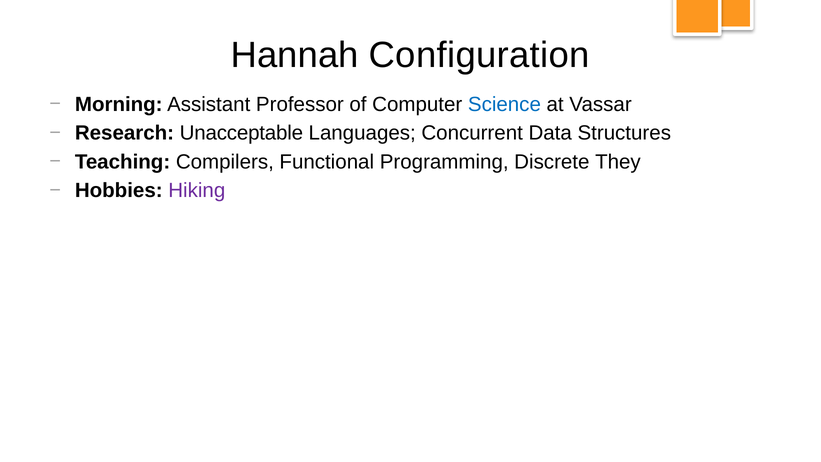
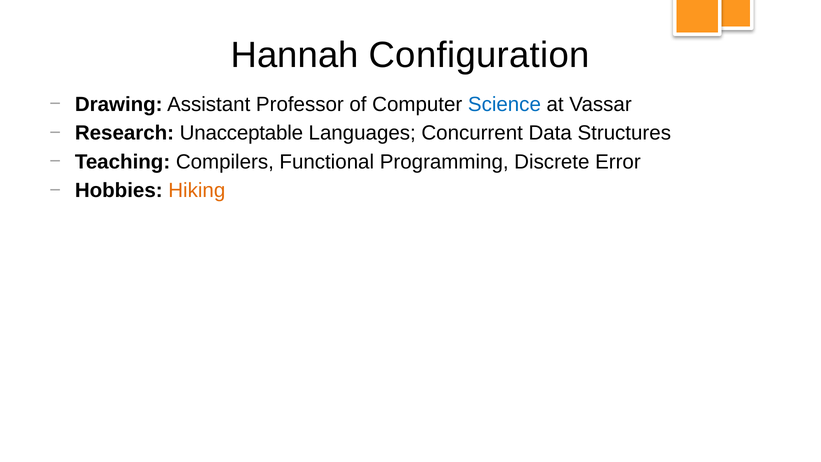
Morning: Morning -> Drawing
They: They -> Error
Hiking colour: purple -> orange
